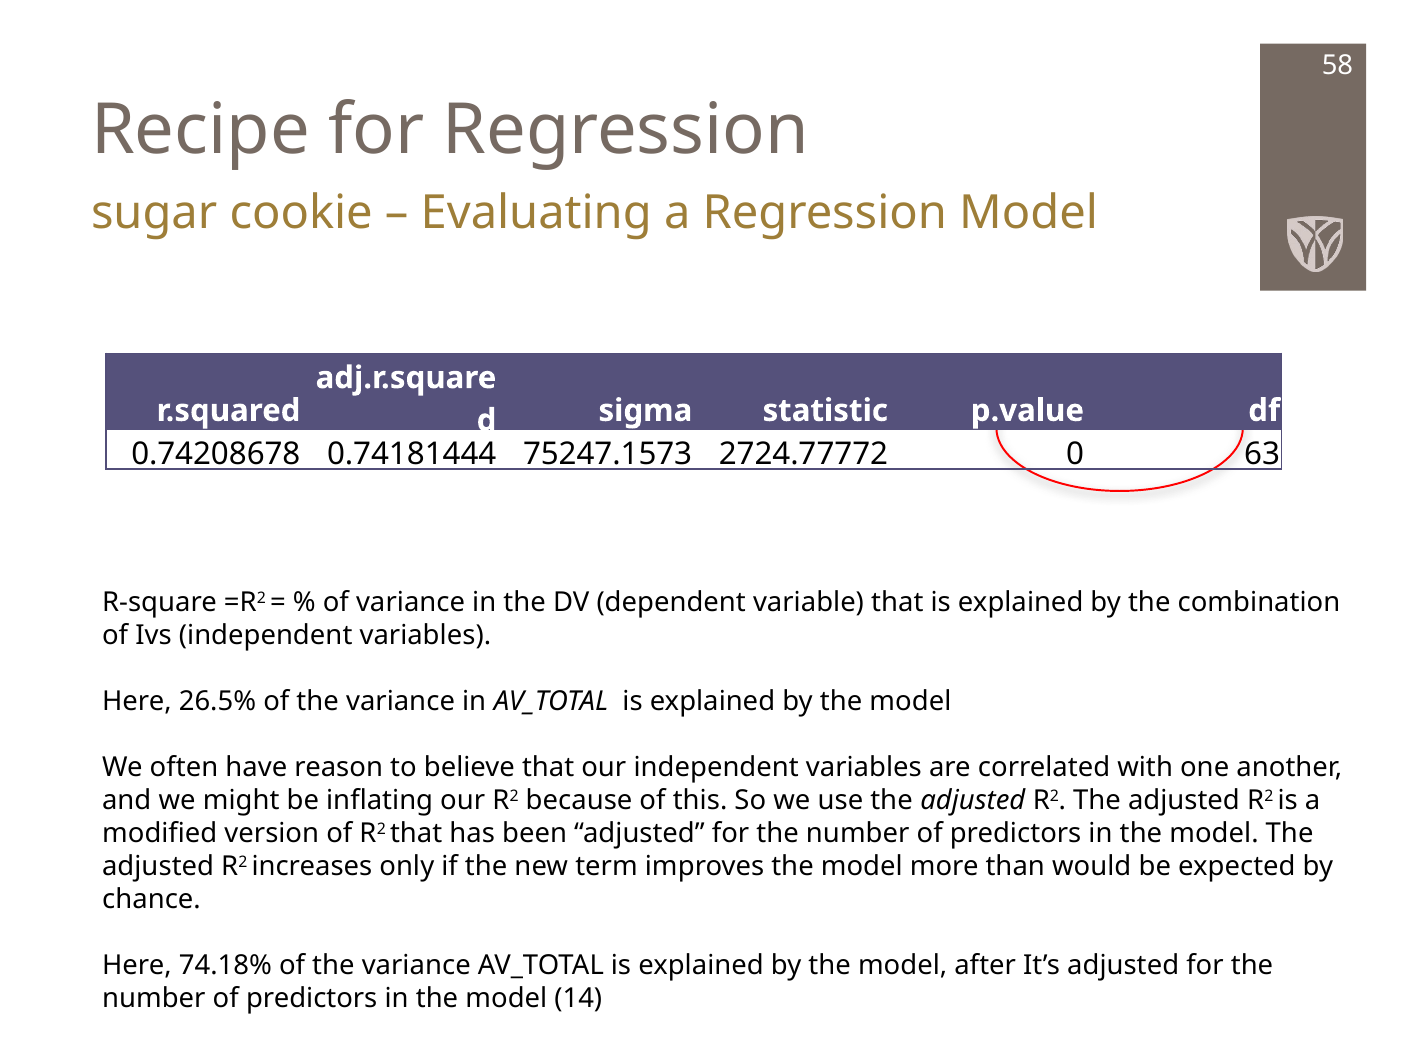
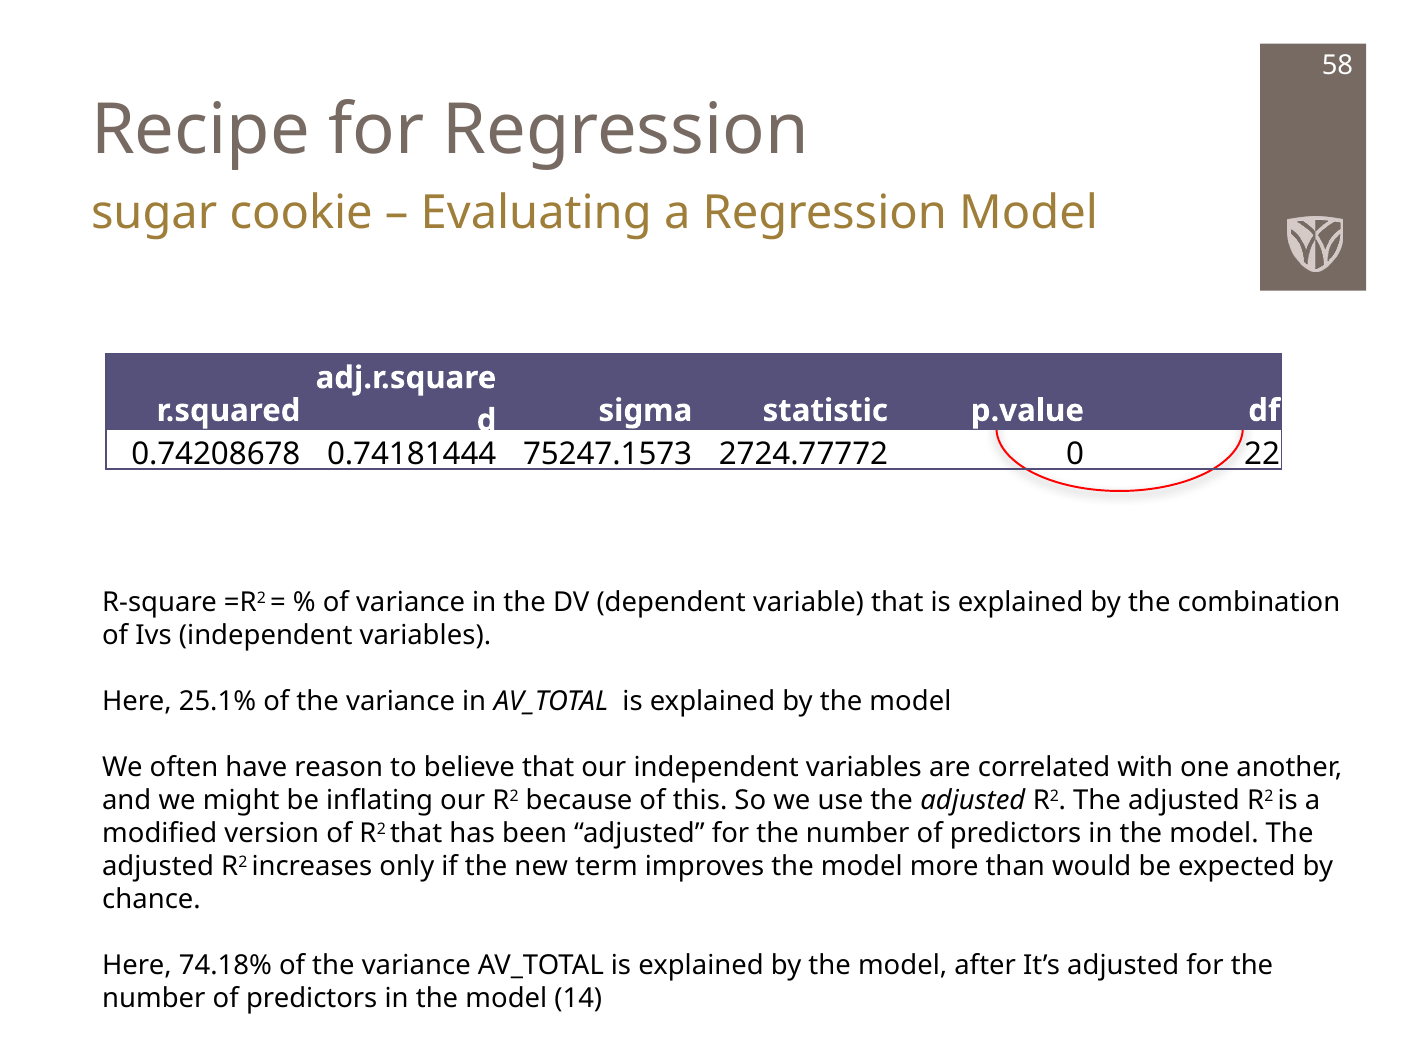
63: 63 -> 22
26.5%: 26.5% -> 25.1%
